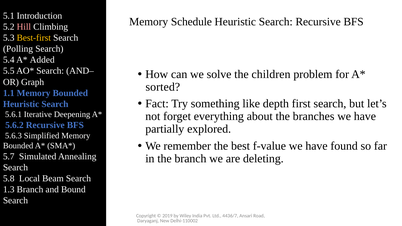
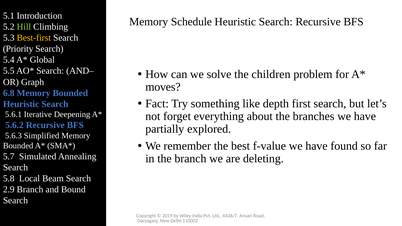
Hill colour: pink -> light green
Polling: Polling -> Priority
Added: Added -> Global
sorted: sorted -> moves
1.1: 1.1 -> 6.8
1.3: 1.3 -> 2.9
